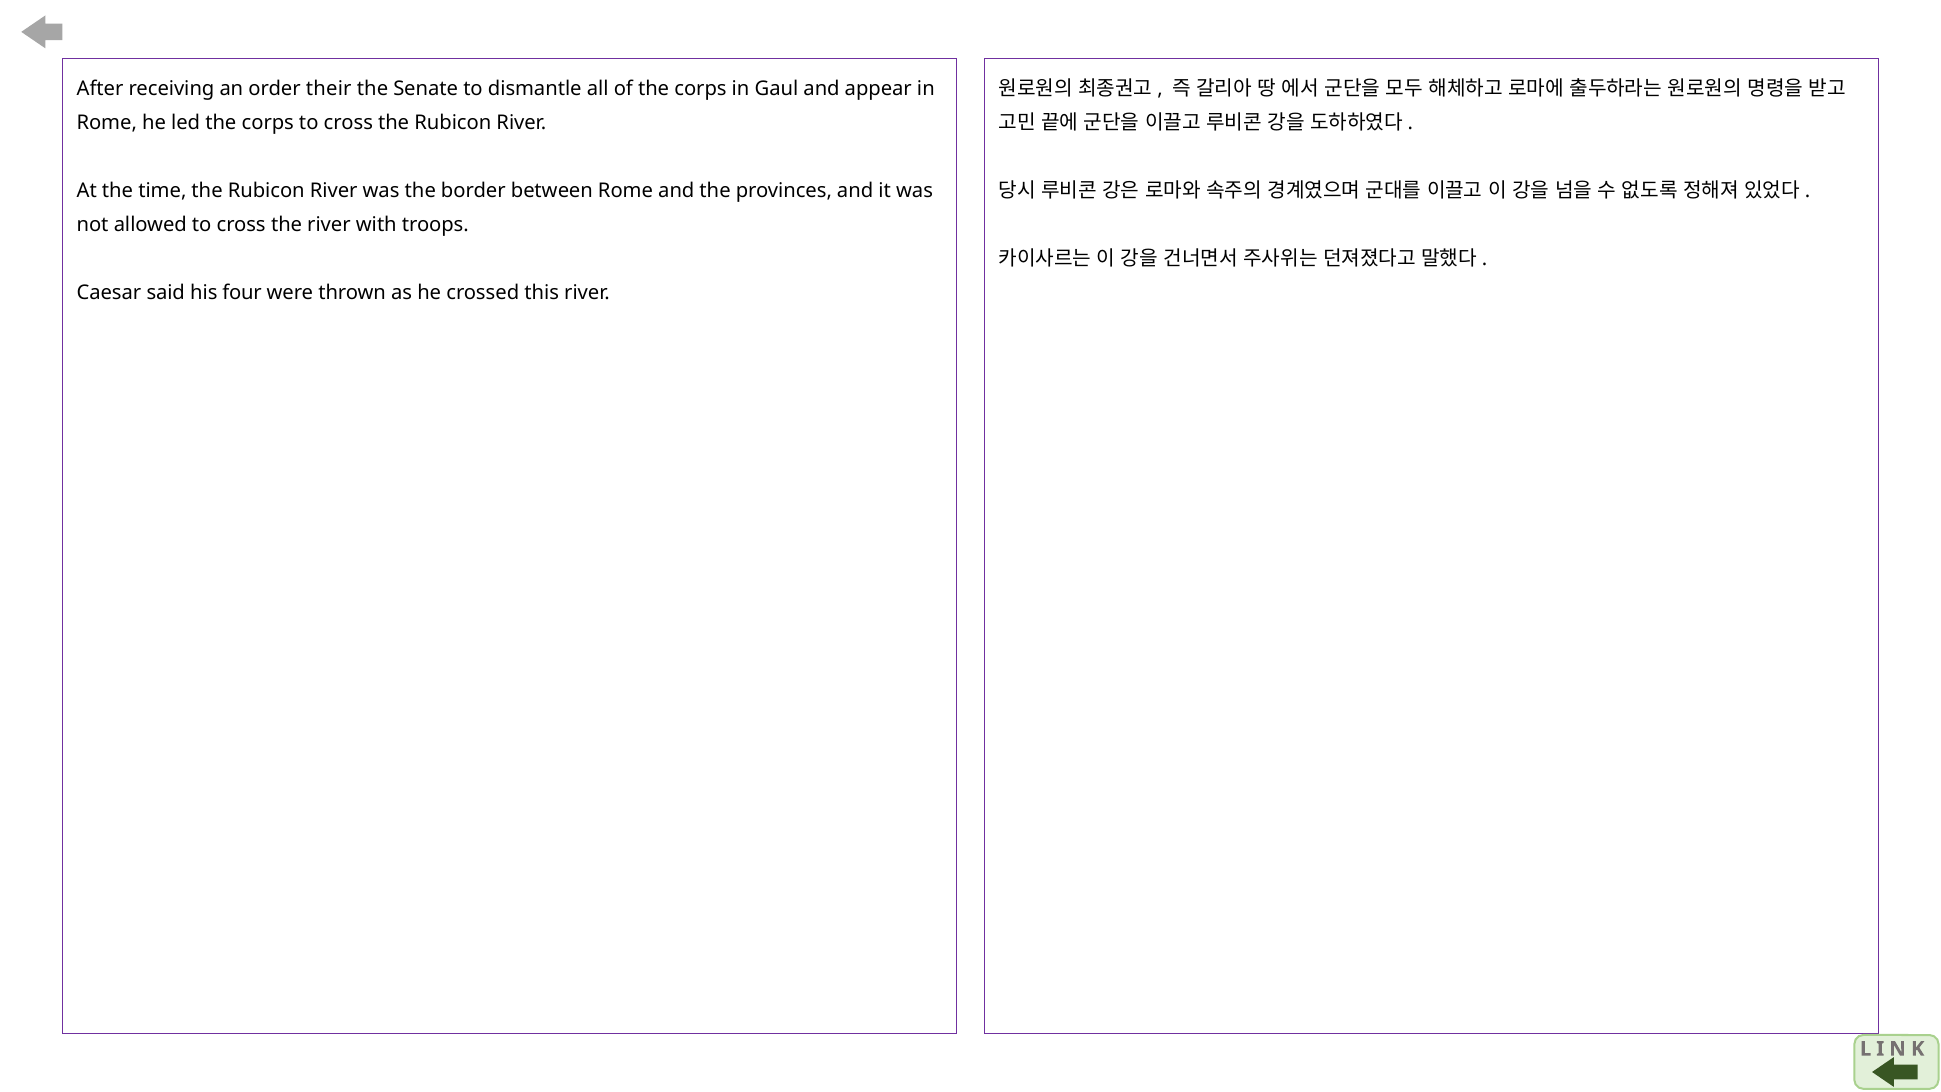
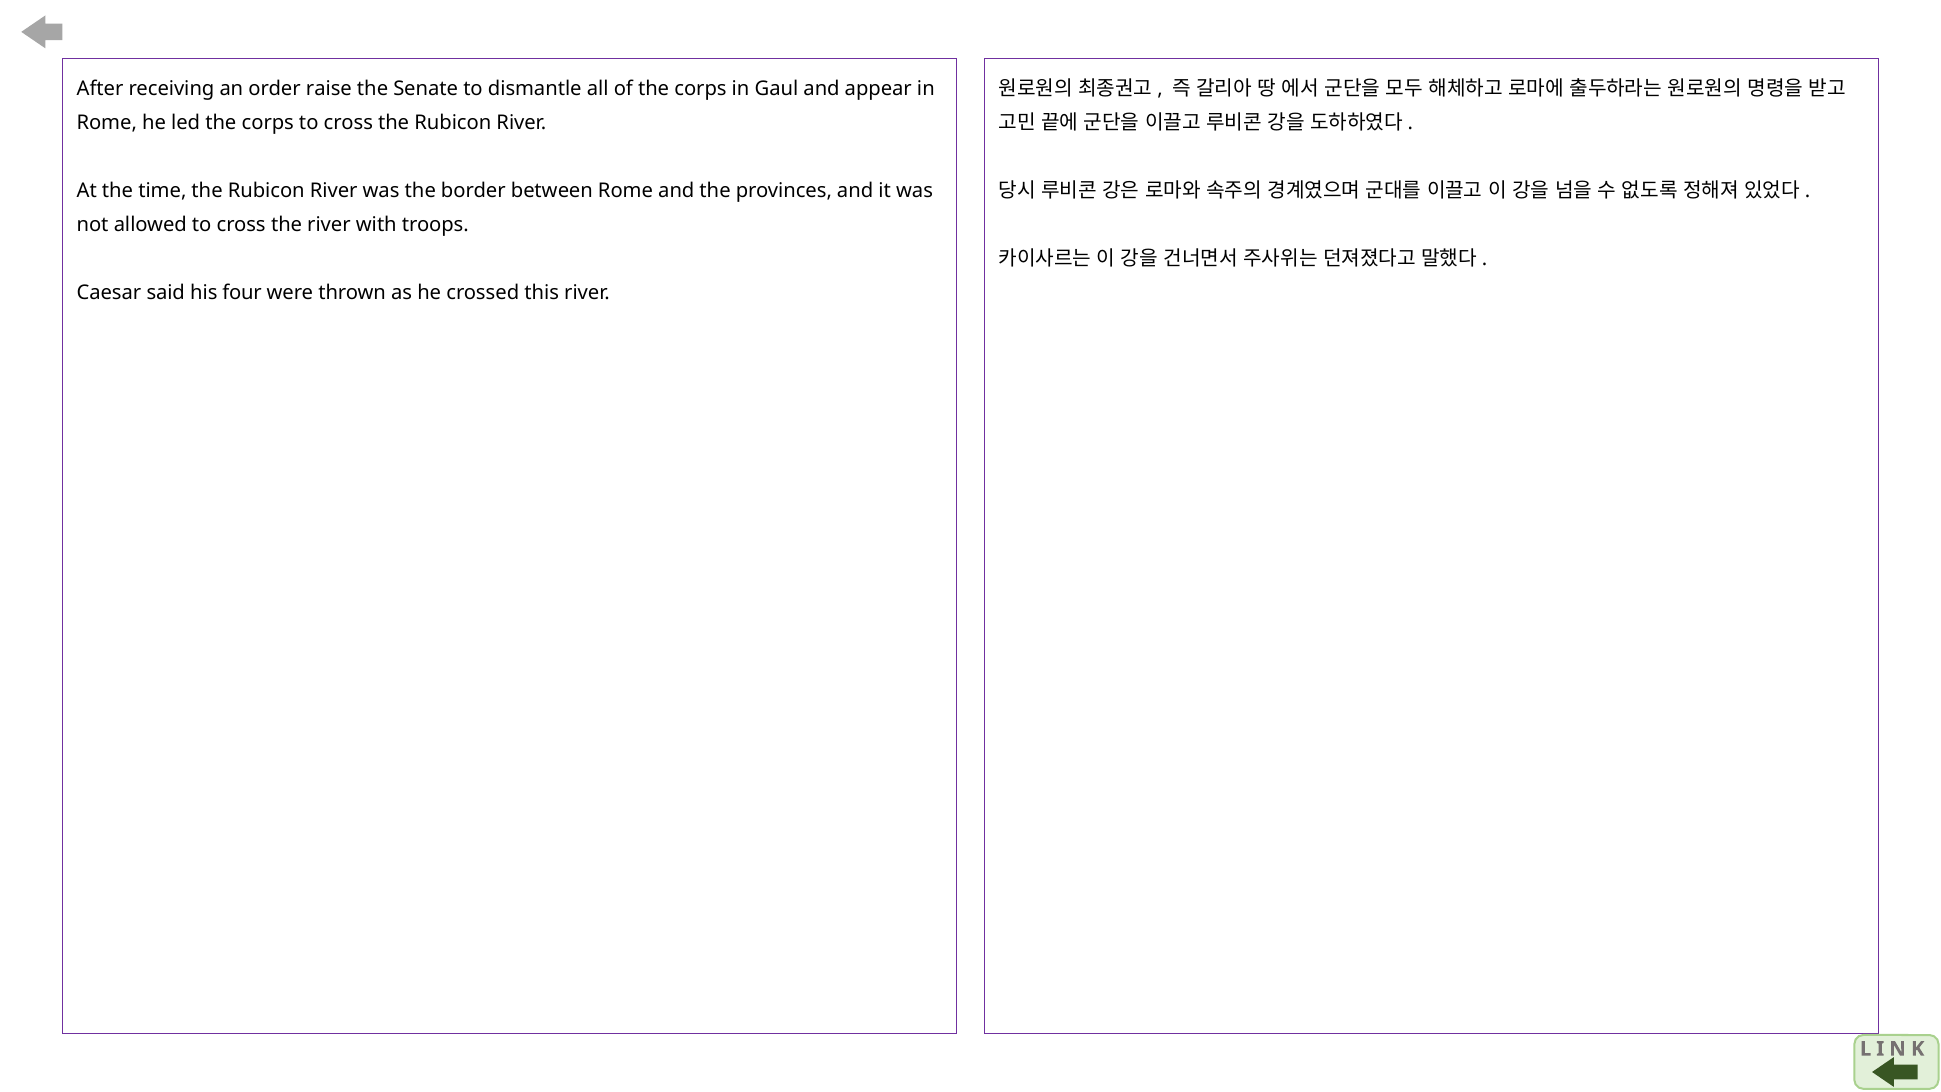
their: their -> raise
